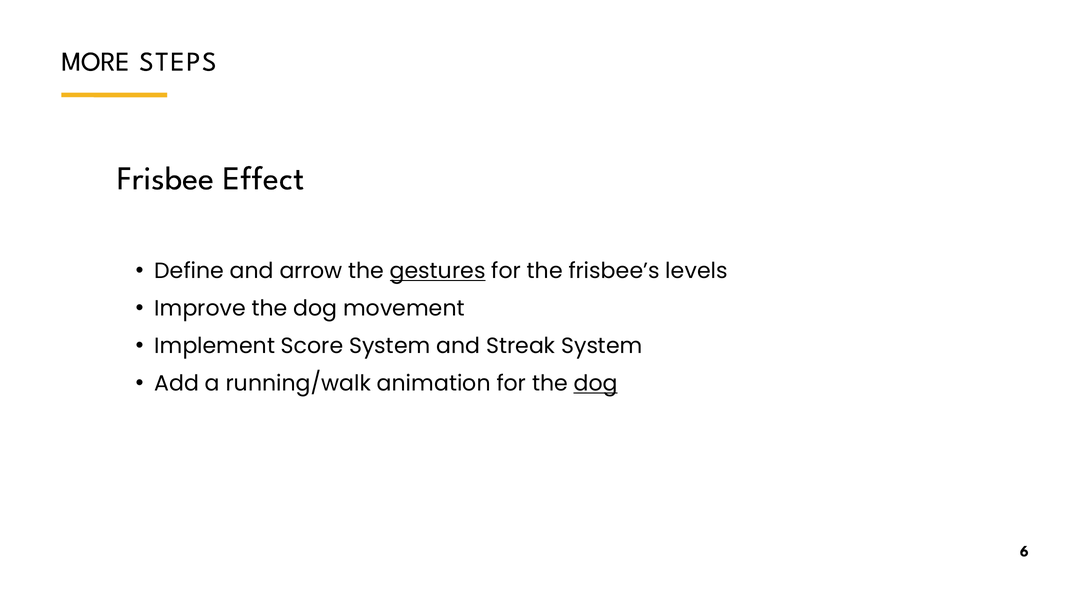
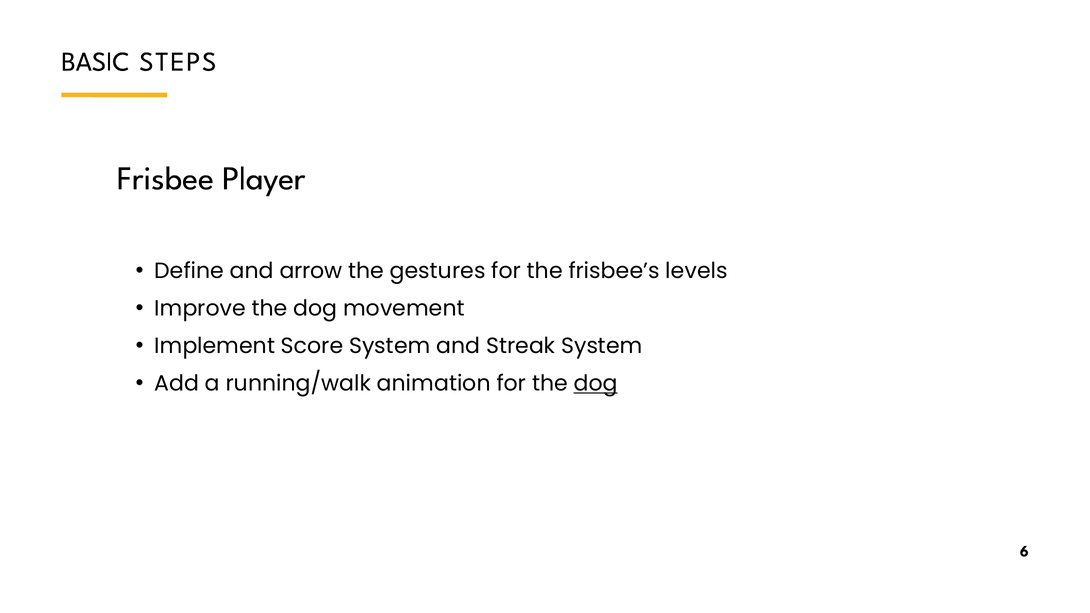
MORE: MORE -> BASIC
Effect: Effect -> Player
gestures underline: present -> none
